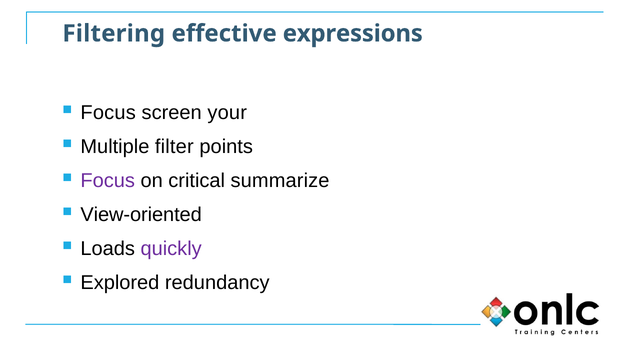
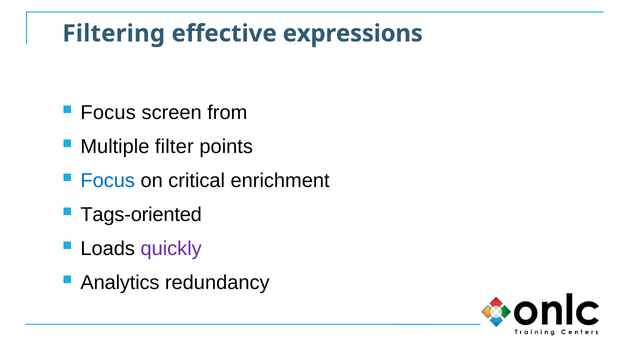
your: your -> from
Focus at (108, 181) colour: purple -> blue
summarize: summarize -> enrichment
View-oriented: View-oriented -> Tags-oriented
Explored: Explored -> Analytics
